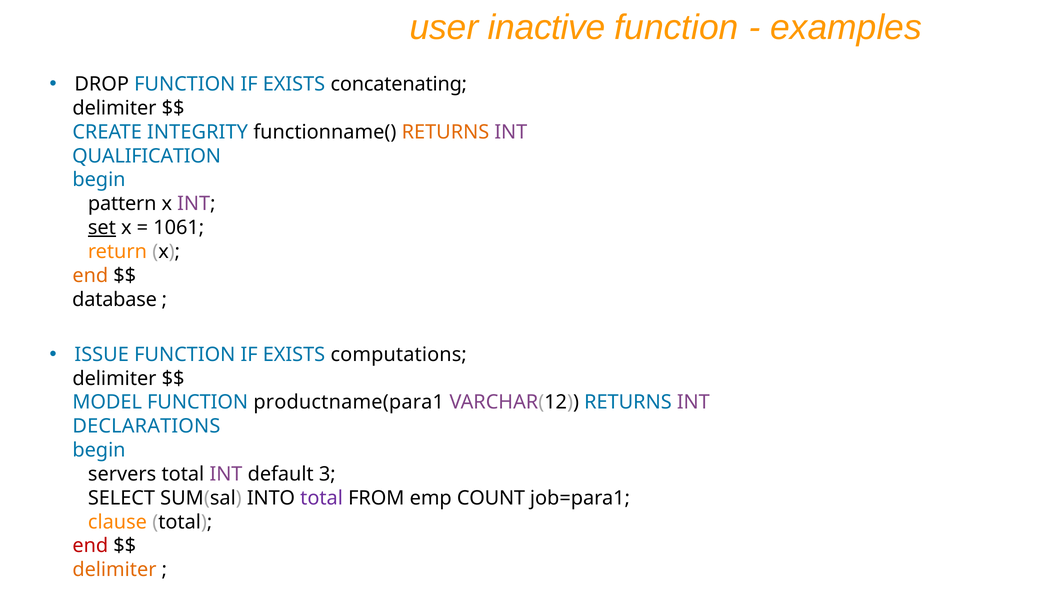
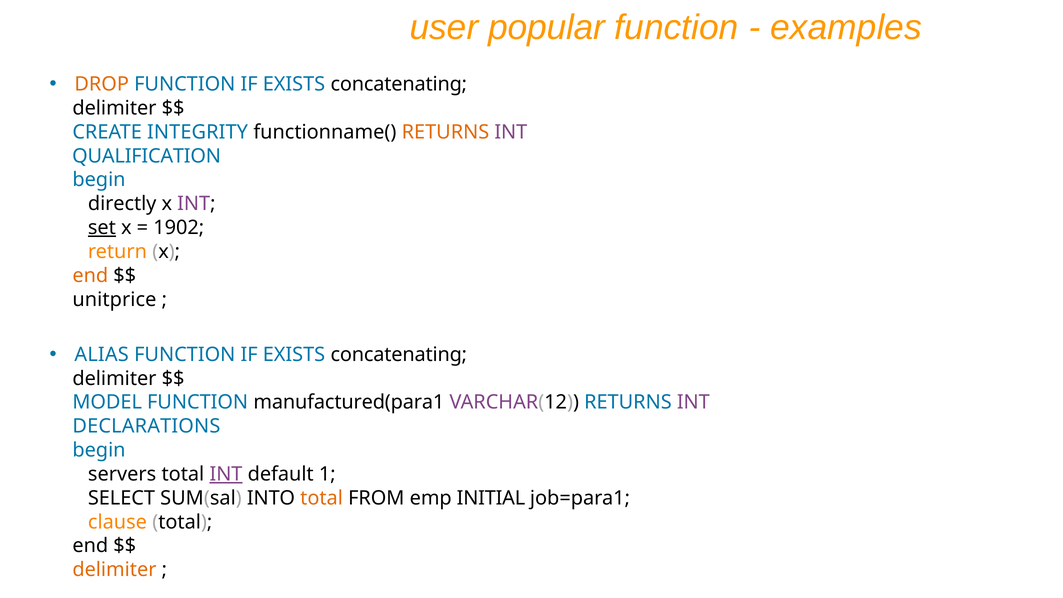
inactive: inactive -> popular
DROP colour: black -> orange
pattern: pattern -> directly
1061: 1061 -> 1902
database: database -> unitprice
ISSUE: ISSUE -> ALIAS
computations at (399, 354): computations -> concatenating
productname(para1: productname(para1 -> manufactured(para1
INT at (226, 474) underline: none -> present
3: 3 -> 1
total at (322, 498) colour: purple -> orange
COUNT: COUNT -> INITIAL
end at (90, 546) colour: red -> black
